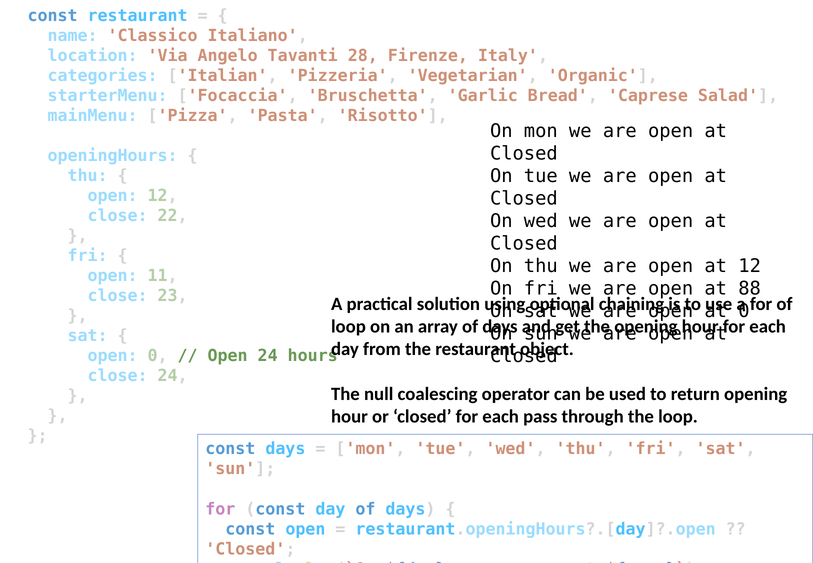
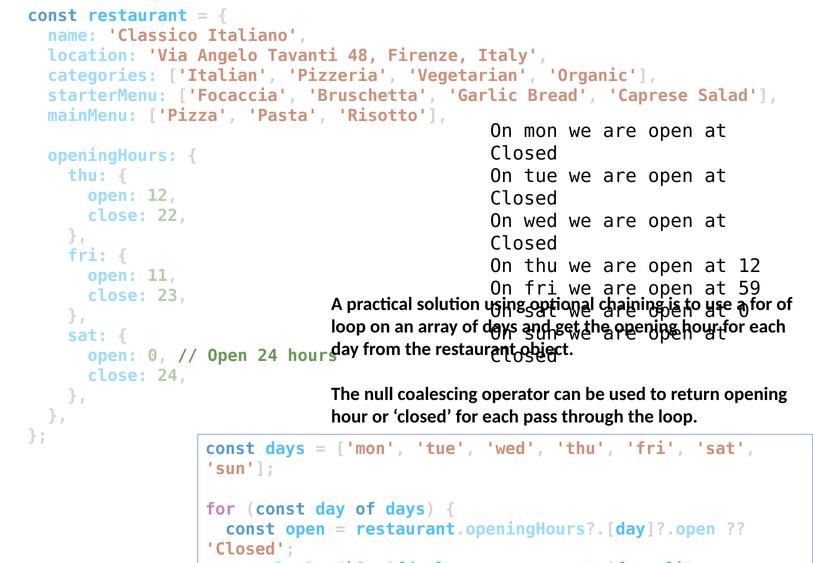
28: 28 -> 48
88: 88 -> 59
